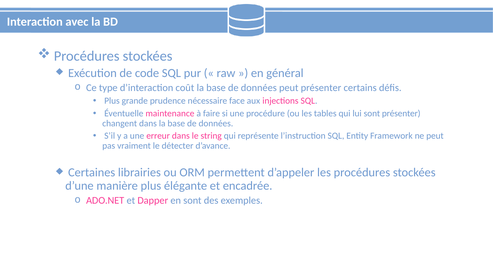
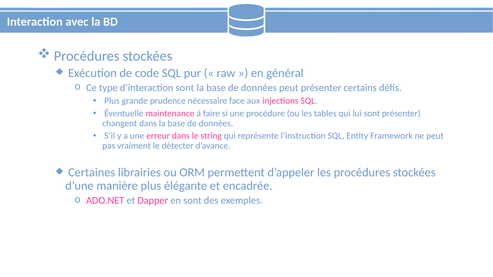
d’interaction coût: coût -> sont
